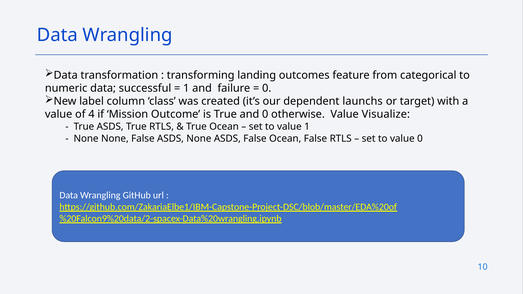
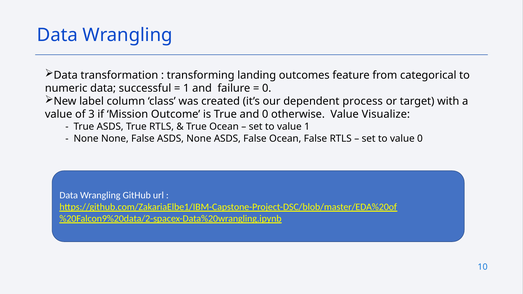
launchs: launchs -> process
4: 4 -> 3
